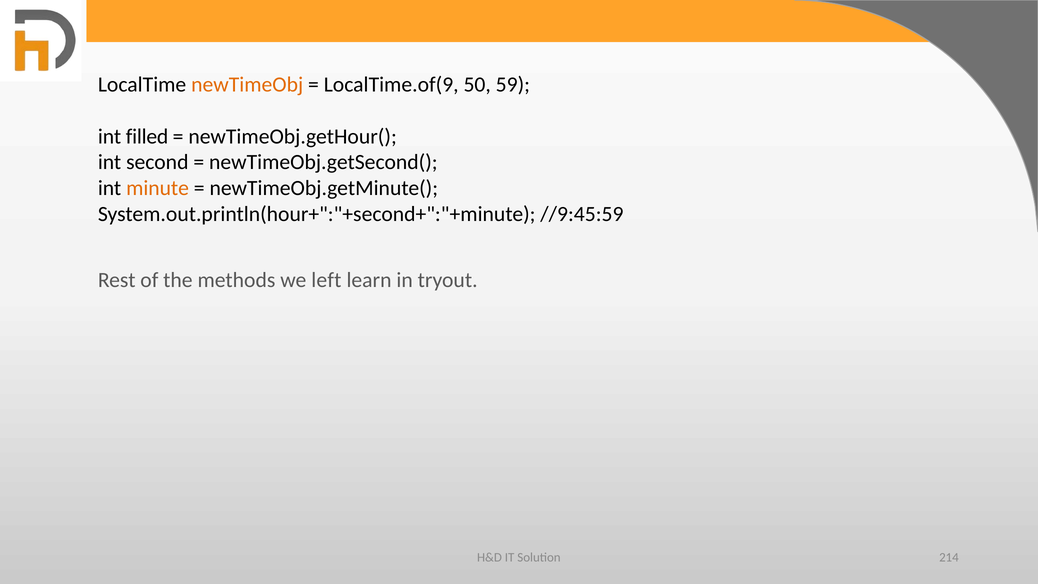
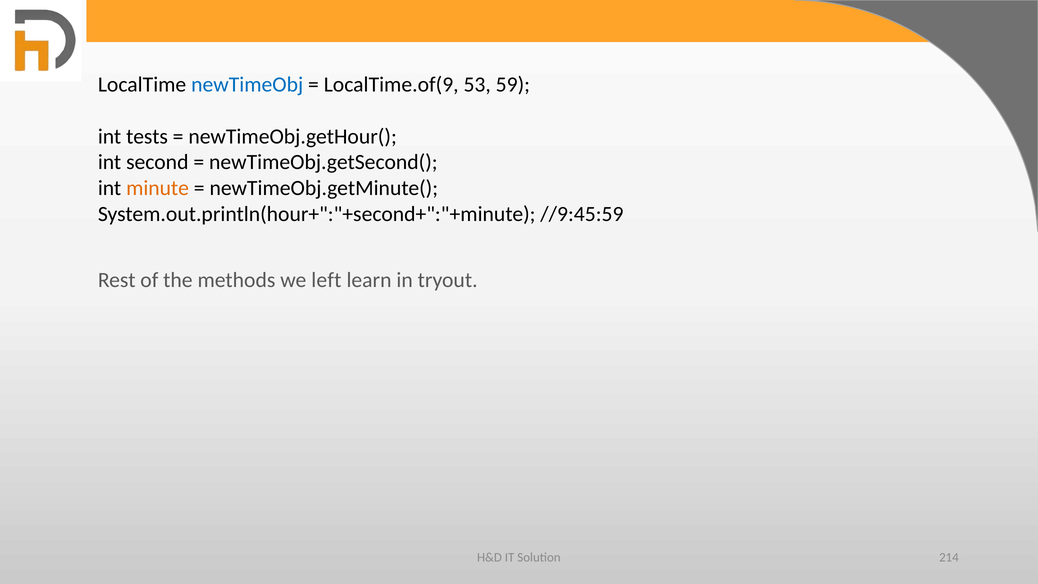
newTimeObj colour: orange -> blue
50: 50 -> 53
filled: filled -> tests
